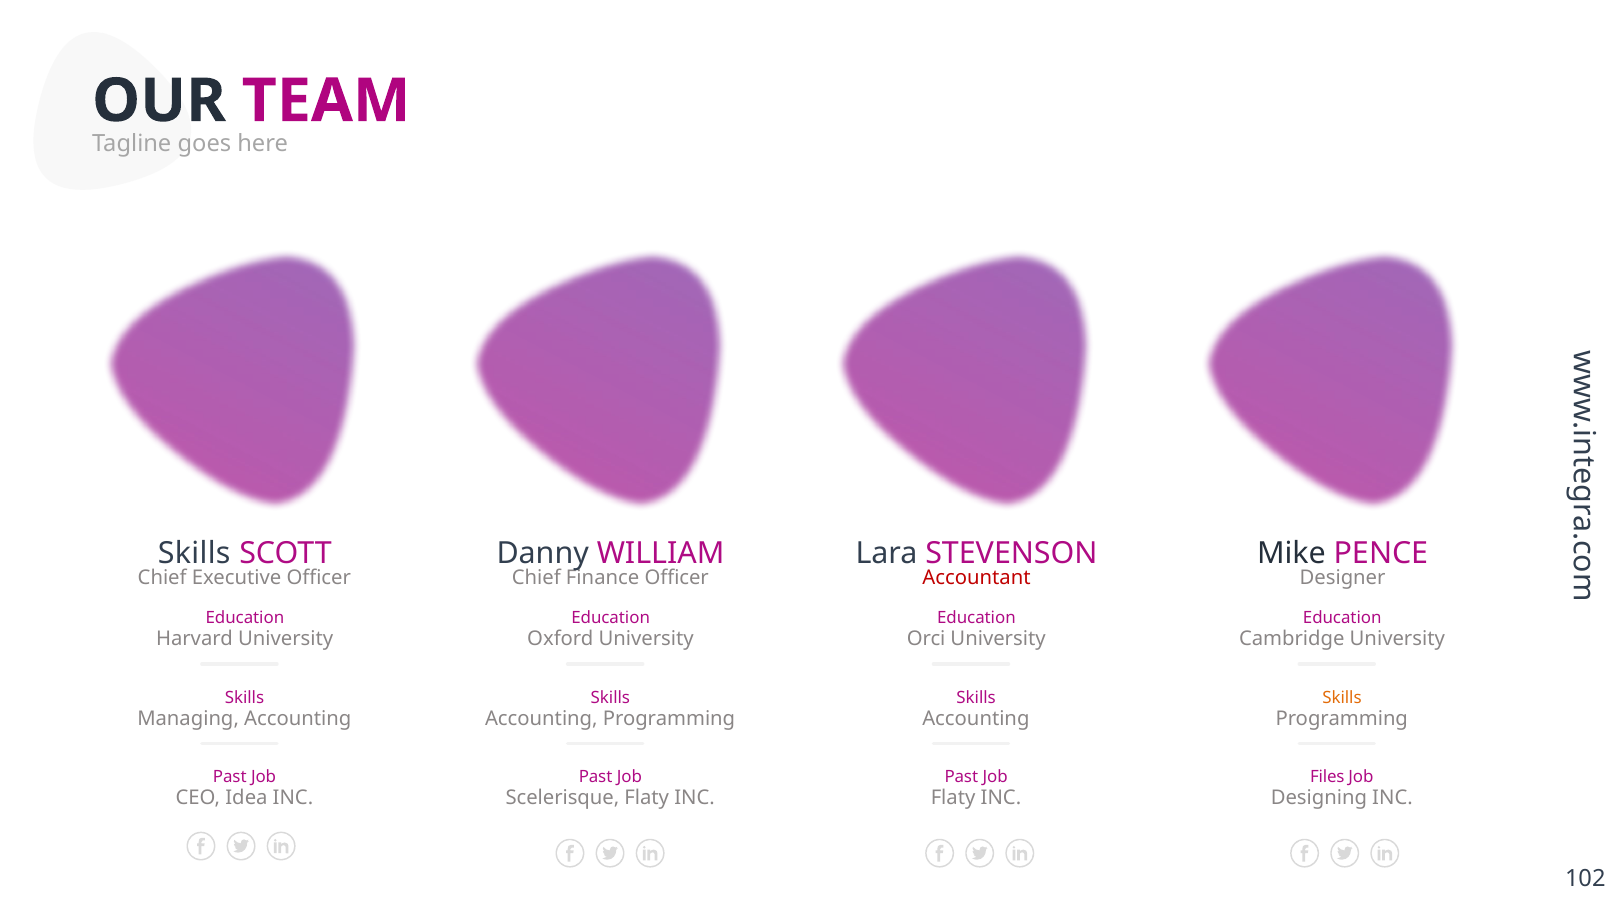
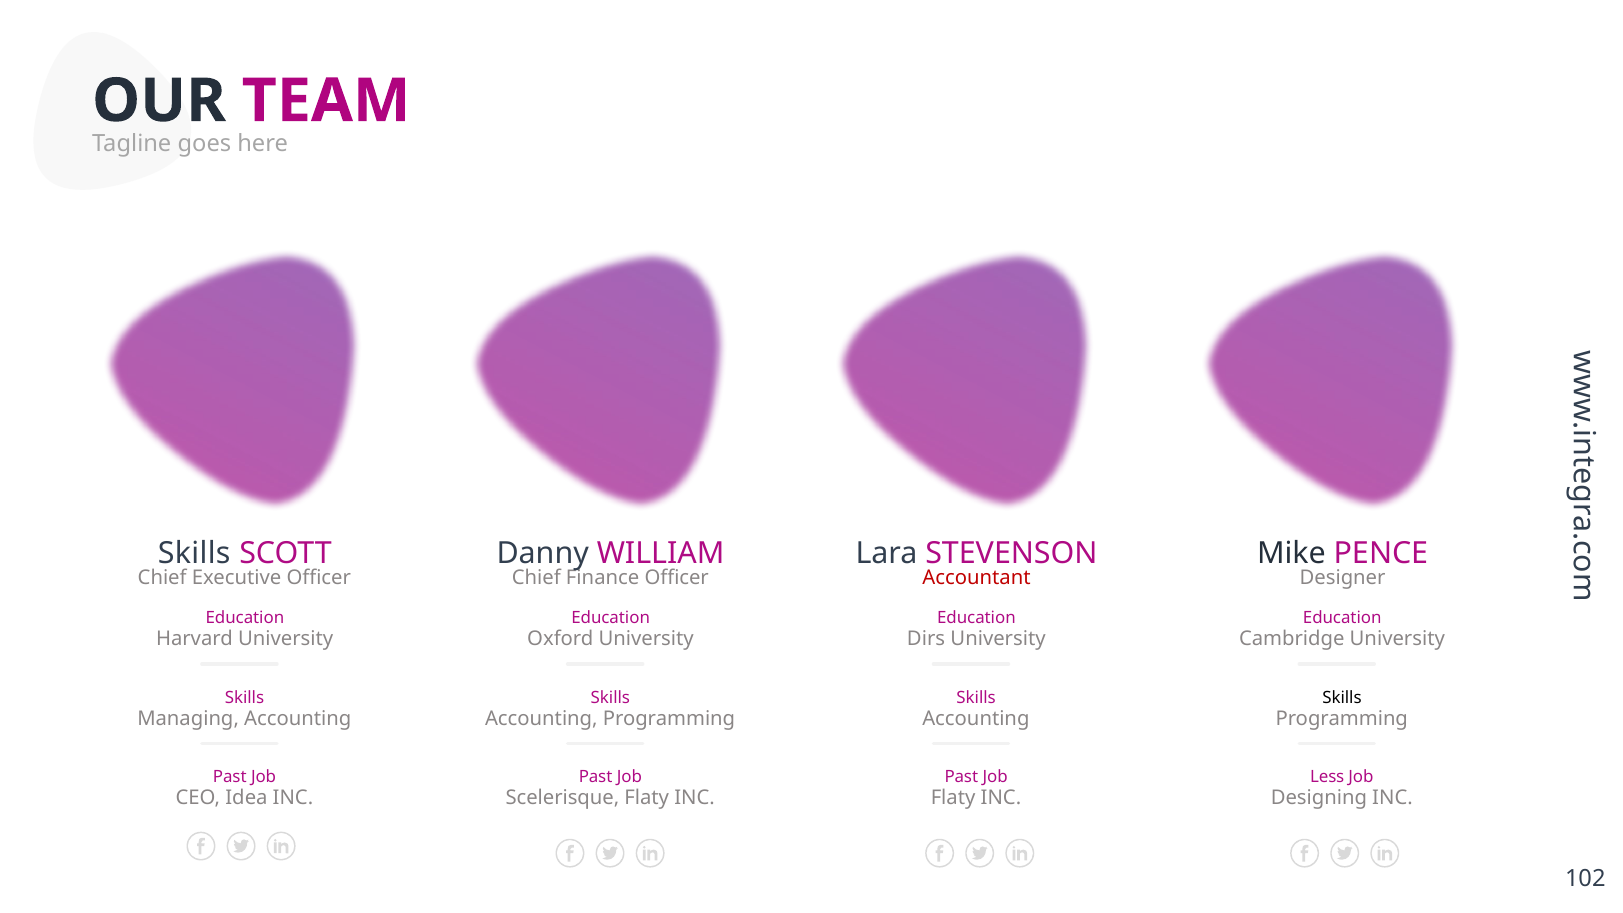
Orci: Orci -> Dirs
Skills at (1342, 698) colour: orange -> black
Files: Files -> Less
